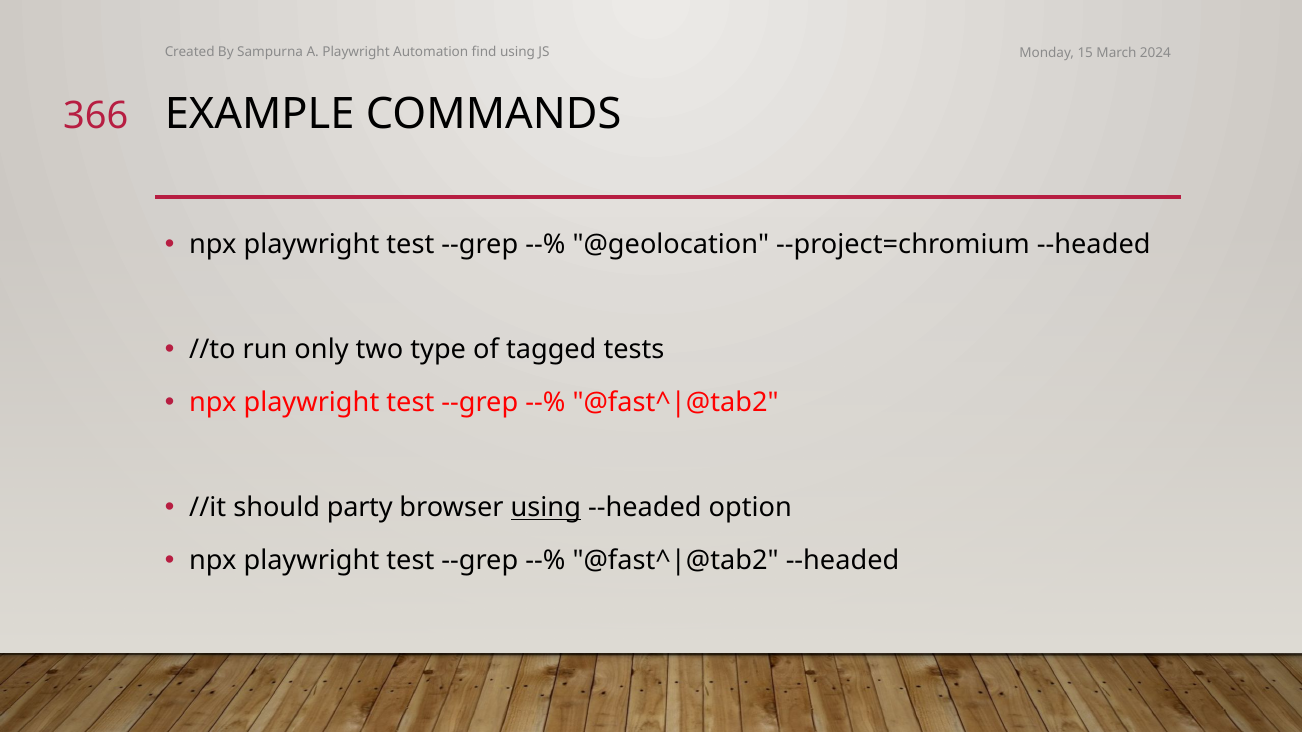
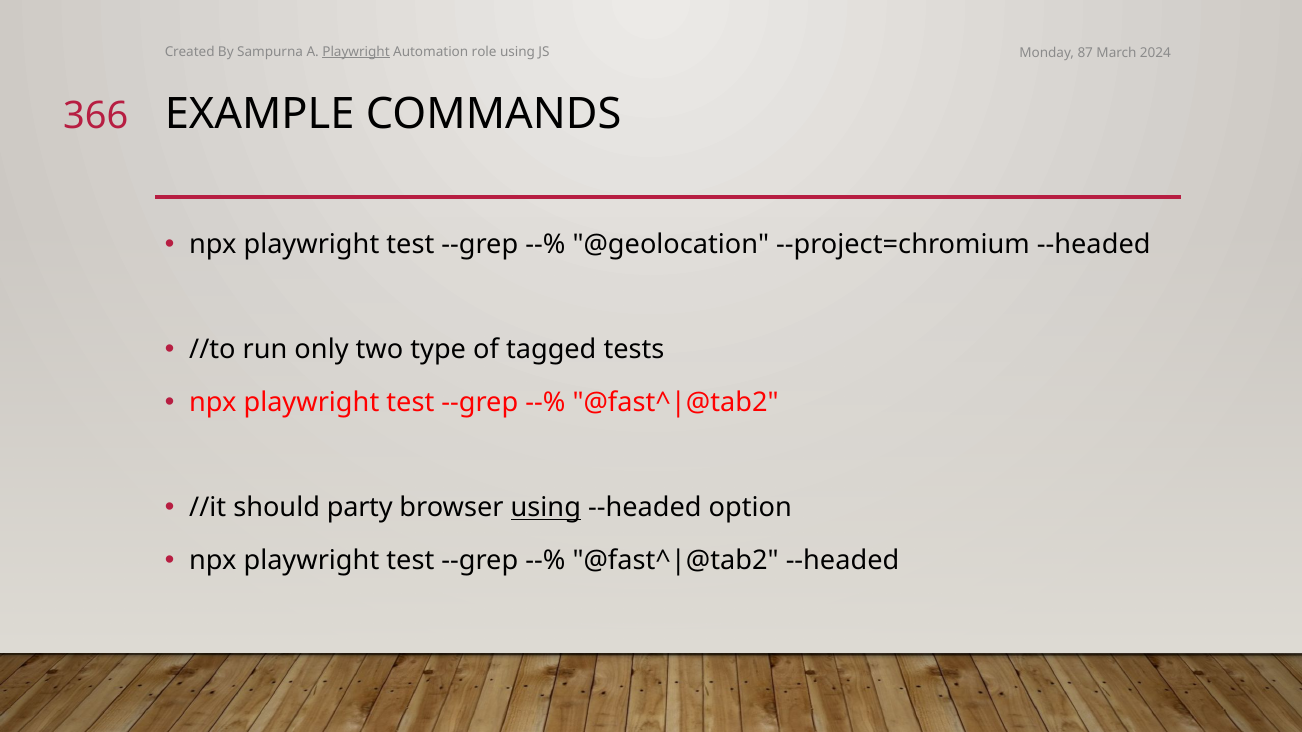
Playwright at (356, 52) underline: none -> present
find: find -> role
15: 15 -> 87
